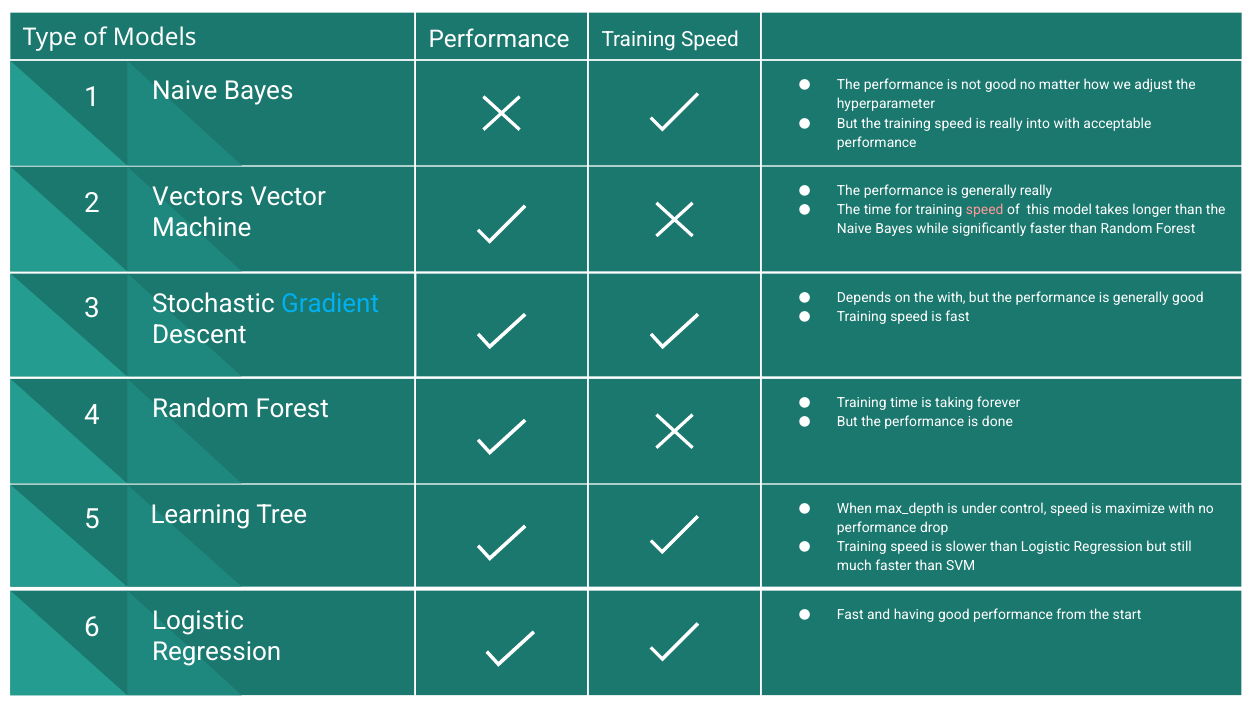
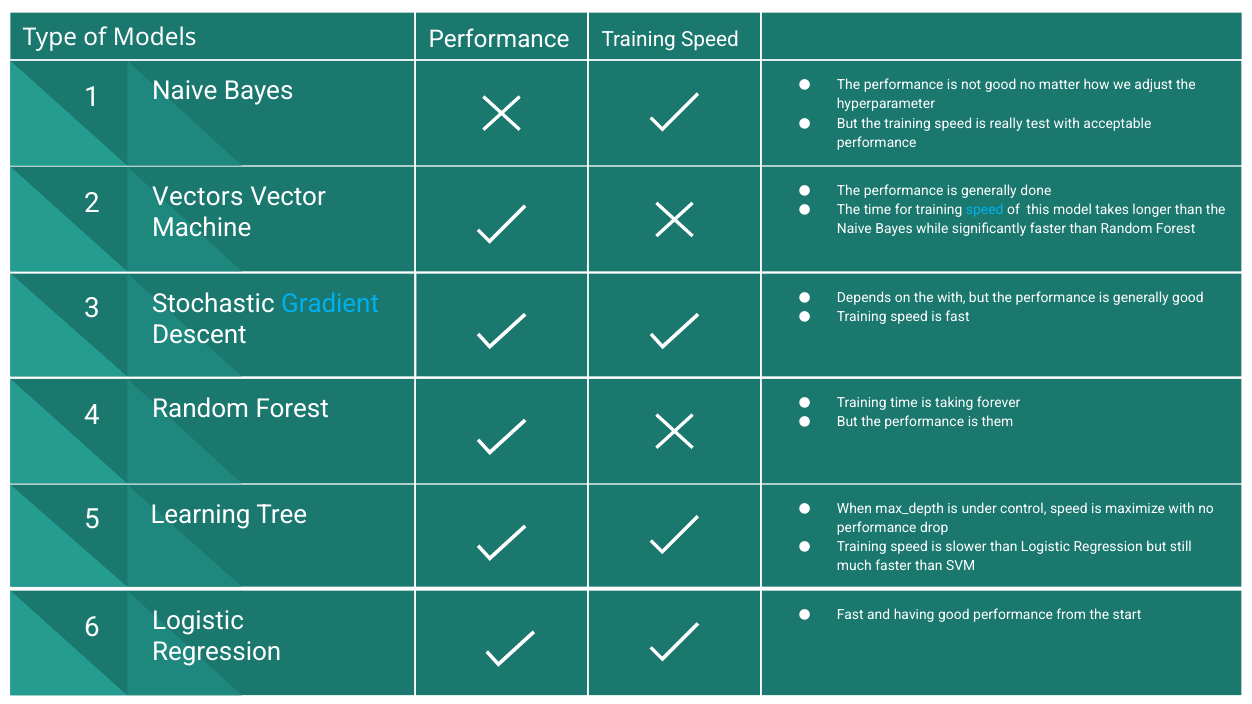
into: into -> test
generally really: really -> done
speed at (985, 210) colour: pink -> light blue
done: done -> them
